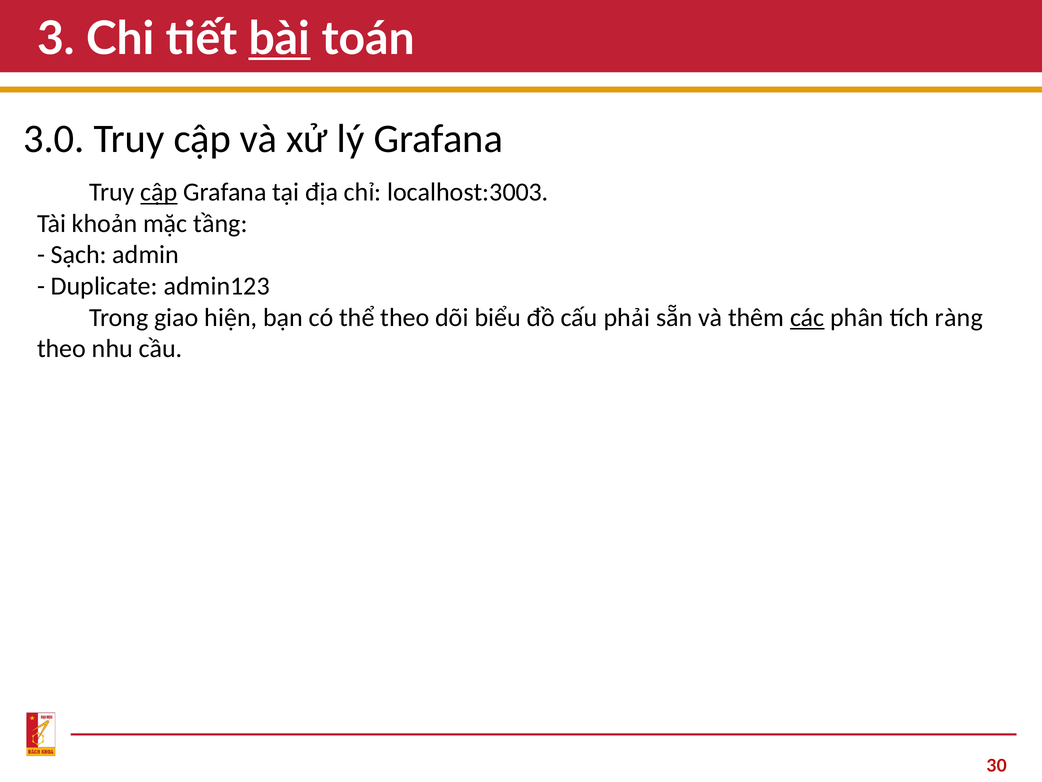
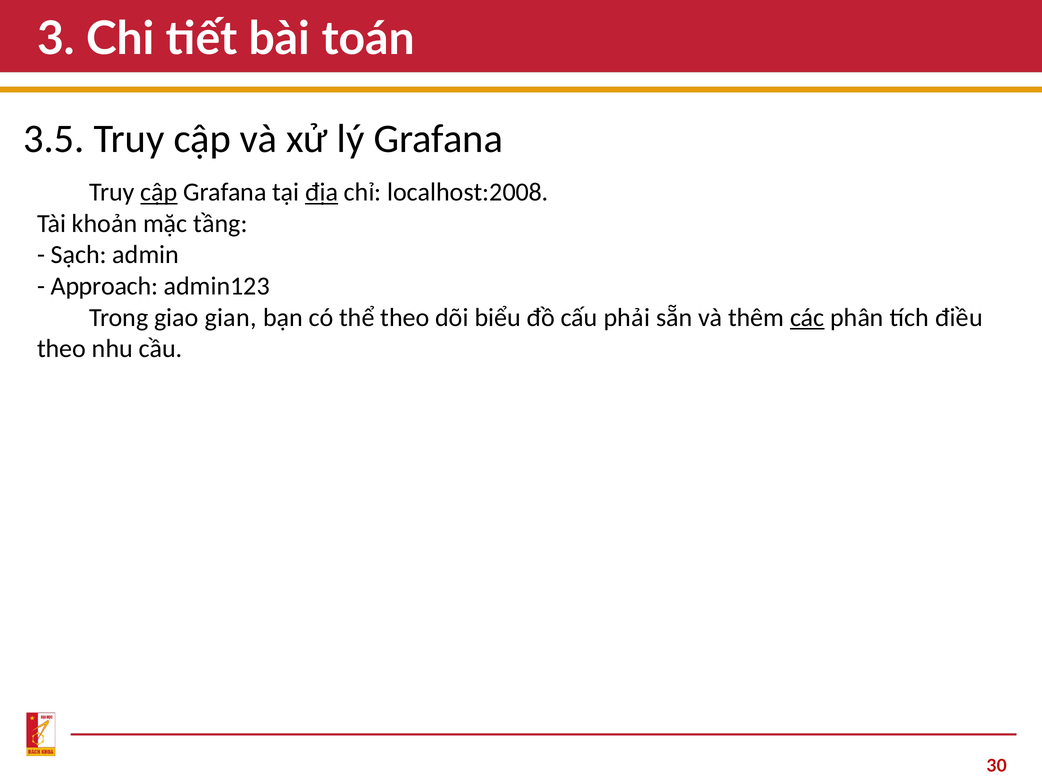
bài underline: present -> none
3.0: 3.0 -> 3.5
địa underline: none -> present
localhost:3003: localhost:3003 -> localhost:2008
Duplicate: Duplicate -> Approach
hiện: hiện -> gian
ràng: ràng -> điều
